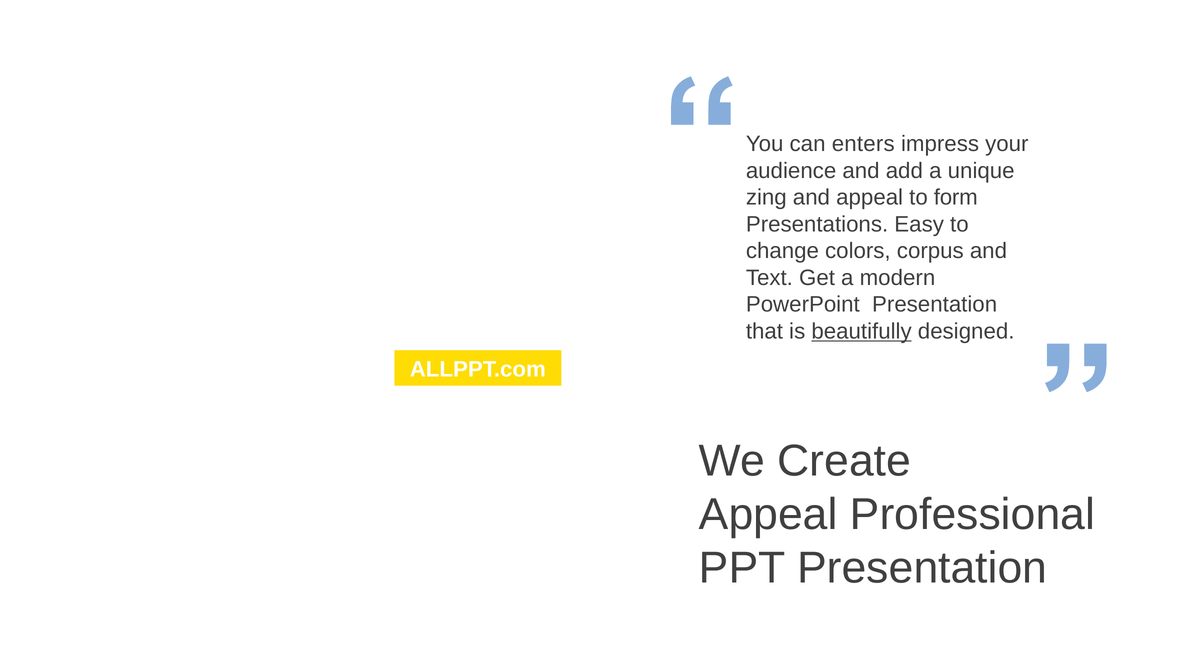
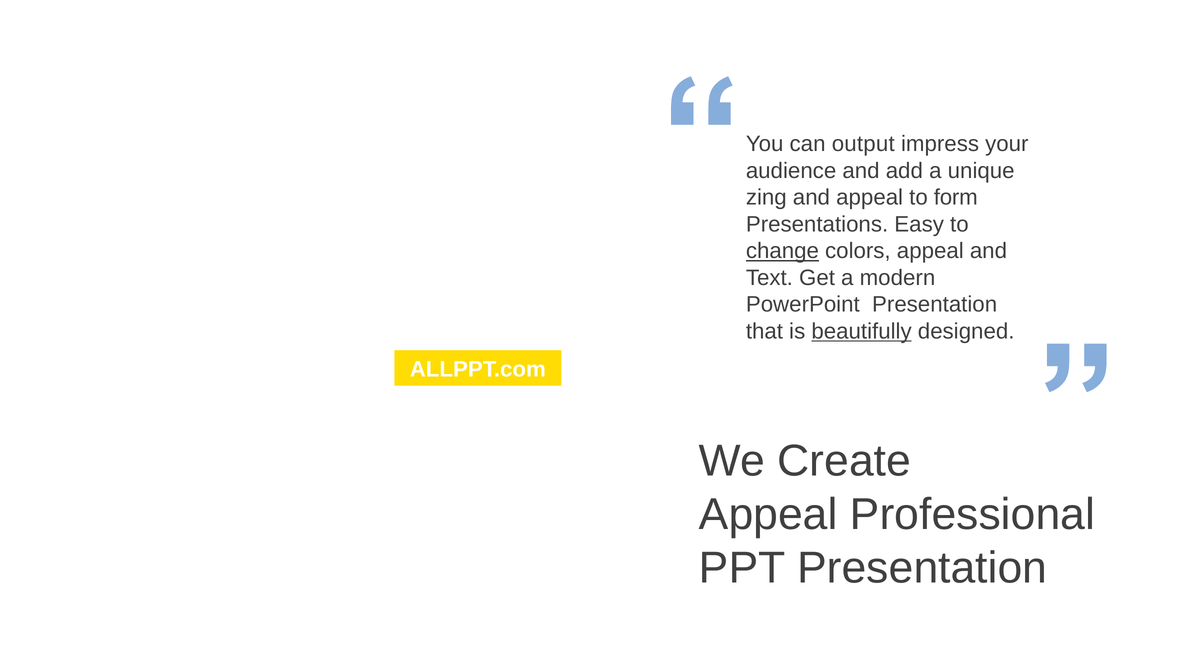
enters: enters -> output
change underline: none -> present
colors corpus: corpus -> appeal
